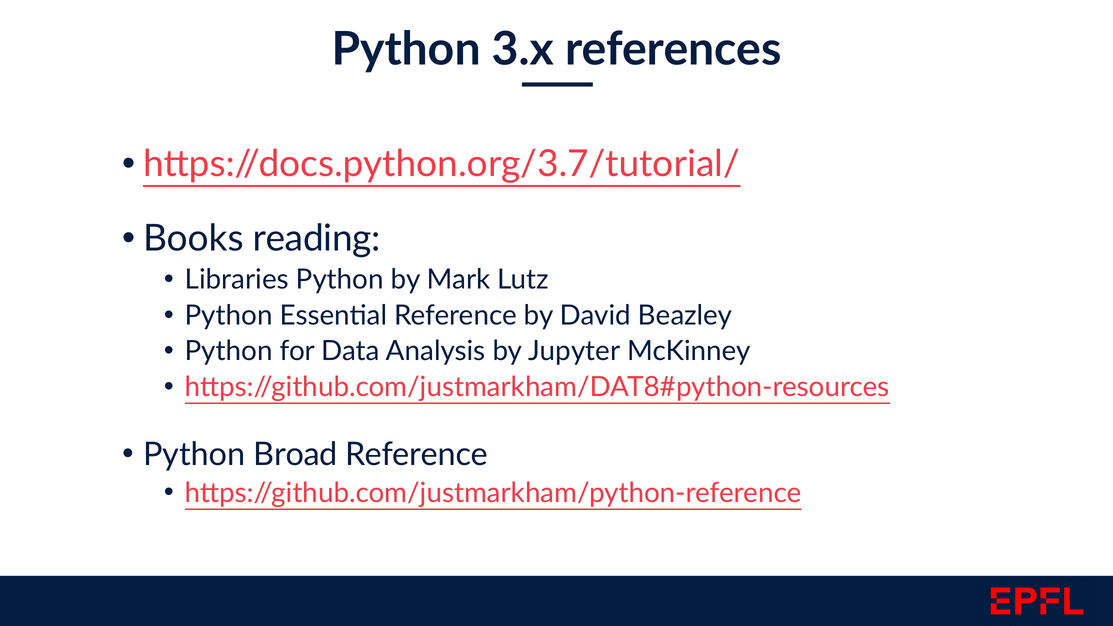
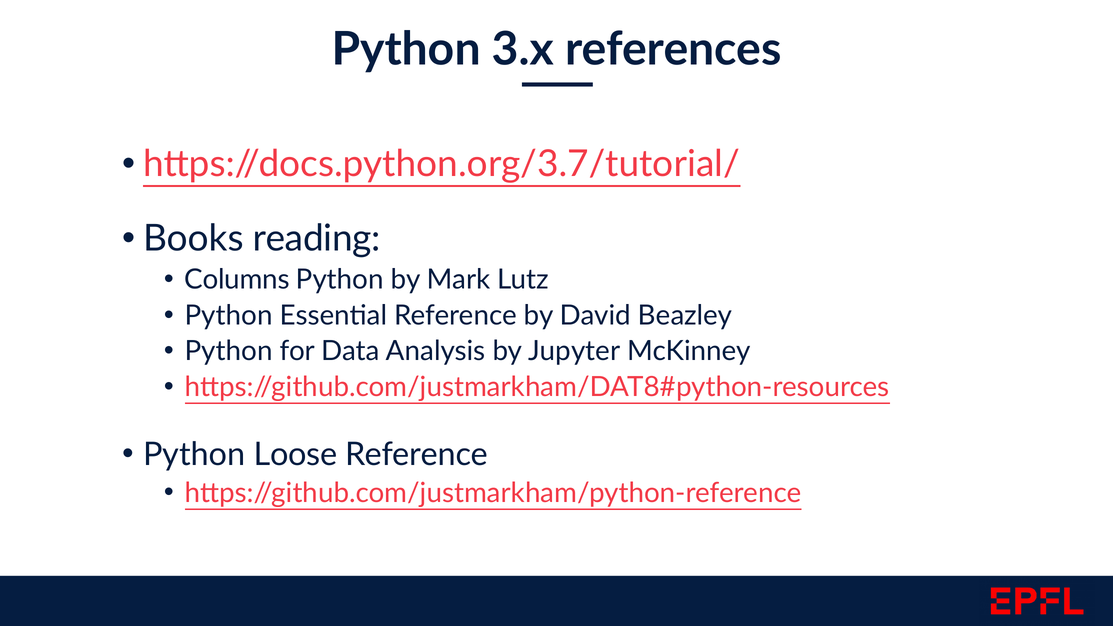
Libraries: Libraries -> Columns
Broad: Broad -> Loose
